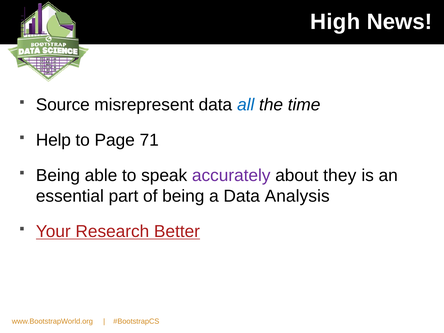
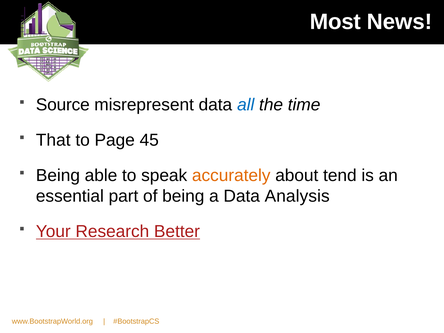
High: High -> Most
Help: Help -> That
71: 71 -> 45
accurately colour: purple -> orange
they: they -> tend
